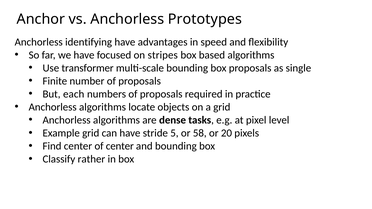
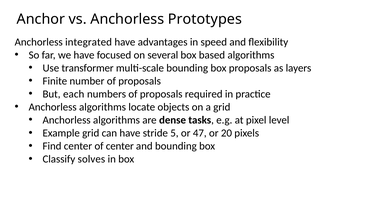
identifying: identifying -> integrated
stripes: stripes -> several
single: single -> layers
58: 58 -> 47
rather: rather -> solves
